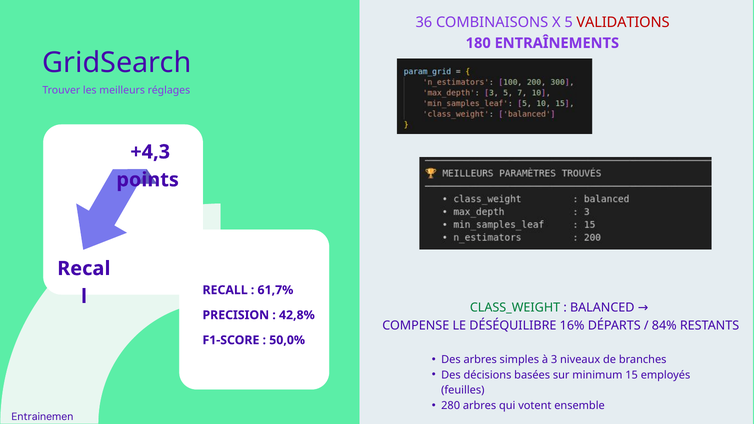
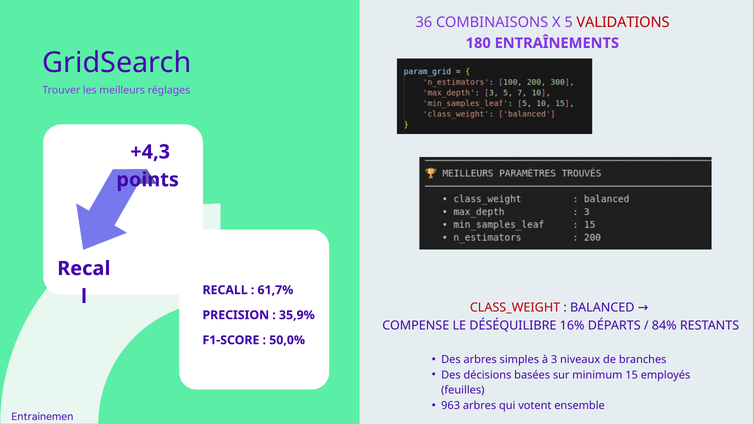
CLASS_WEIGHT colour: green -> red
42,8%: 42,8% -> 35,9%
280: 280 -> 963
